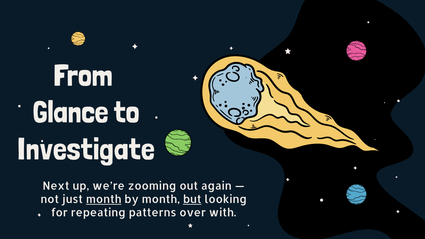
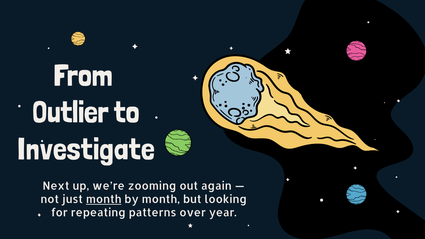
Glance: Glance -> Outlier
but underline: present -> none
with: with -> year
